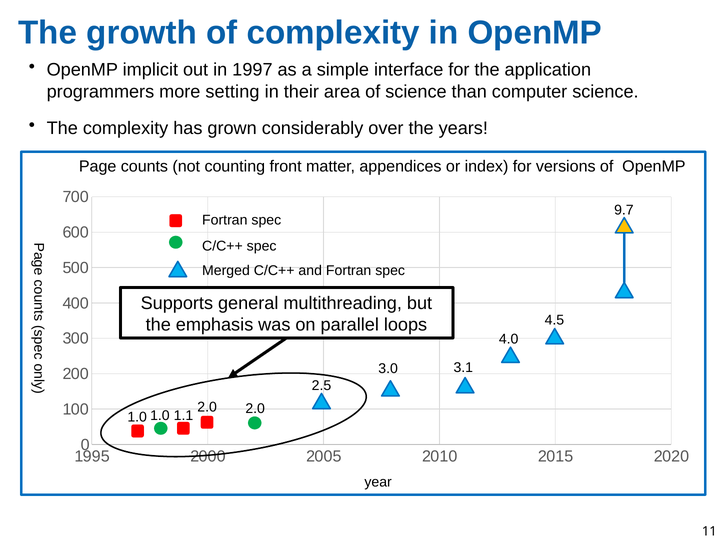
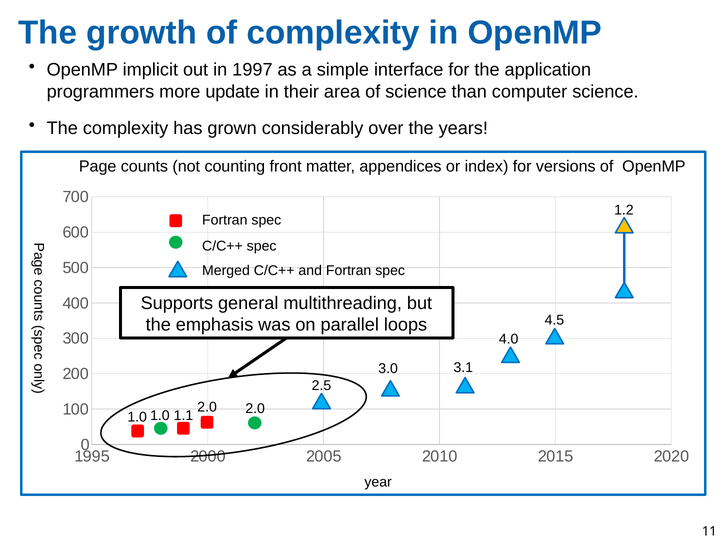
setting: setting -> update
9.7: 9.7 -> 1.2
